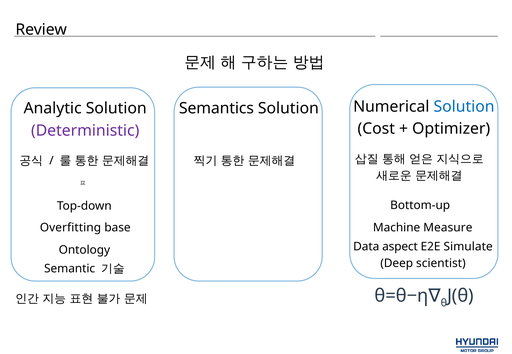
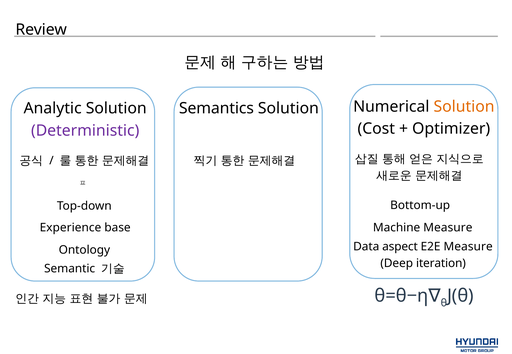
Solution at (464, 107) colour: blue -> orange
Overfitting: Overfitting -> Experience
E2E Simulate: Simulate -> Measure
scientist: scientist -> iteration
